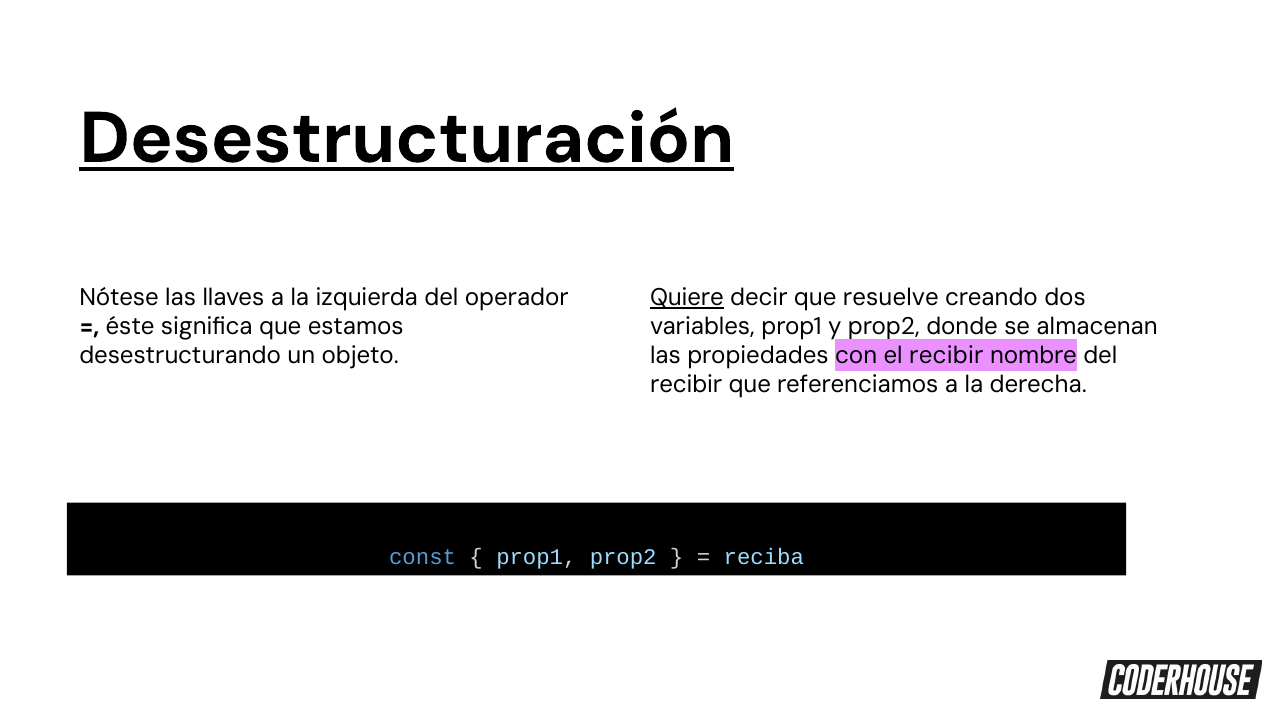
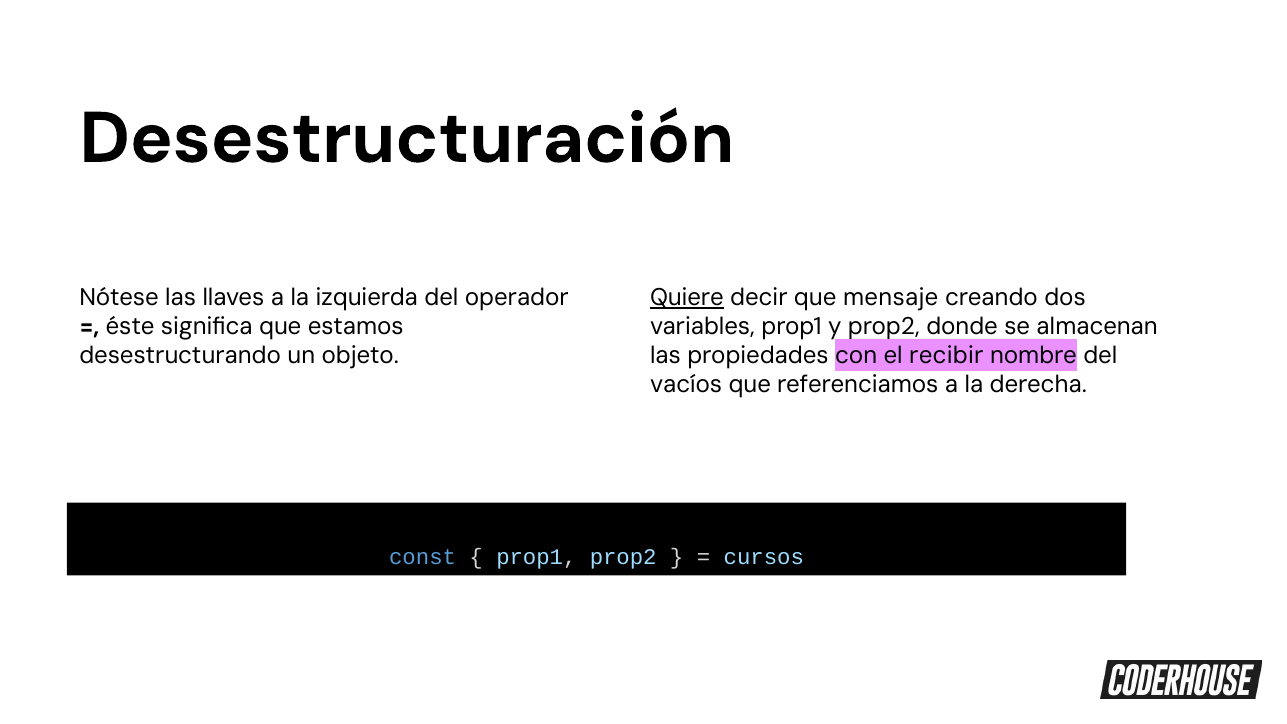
Desestructuración underline: present -> none
resuelve: resuelve -> mensaje
recibir at (686, 384): recibir -> vacíos
reciba: reciba -> cursos
